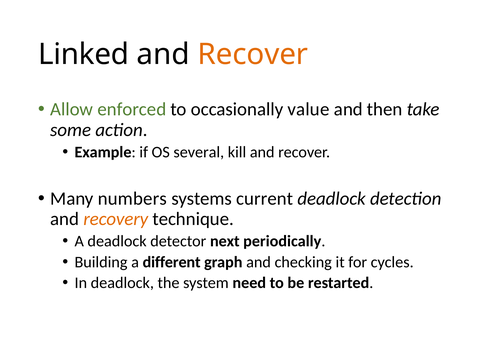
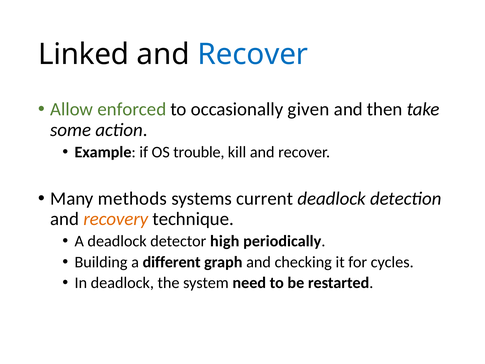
Recover at (253, 54) colour: orange -> blue
value: value -> given
several: several -> trouble
numbers: numbers -> methods
next: next -> high
